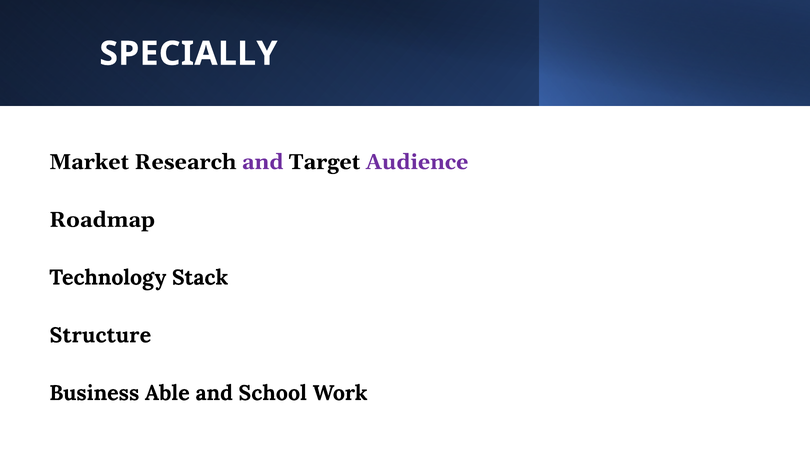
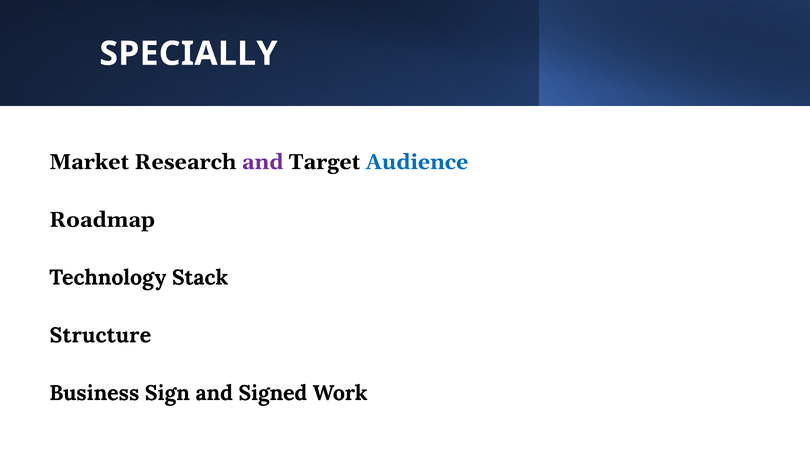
Audience colour: purple -> blue
Able: Able -> Sign
School: School -> Signed
